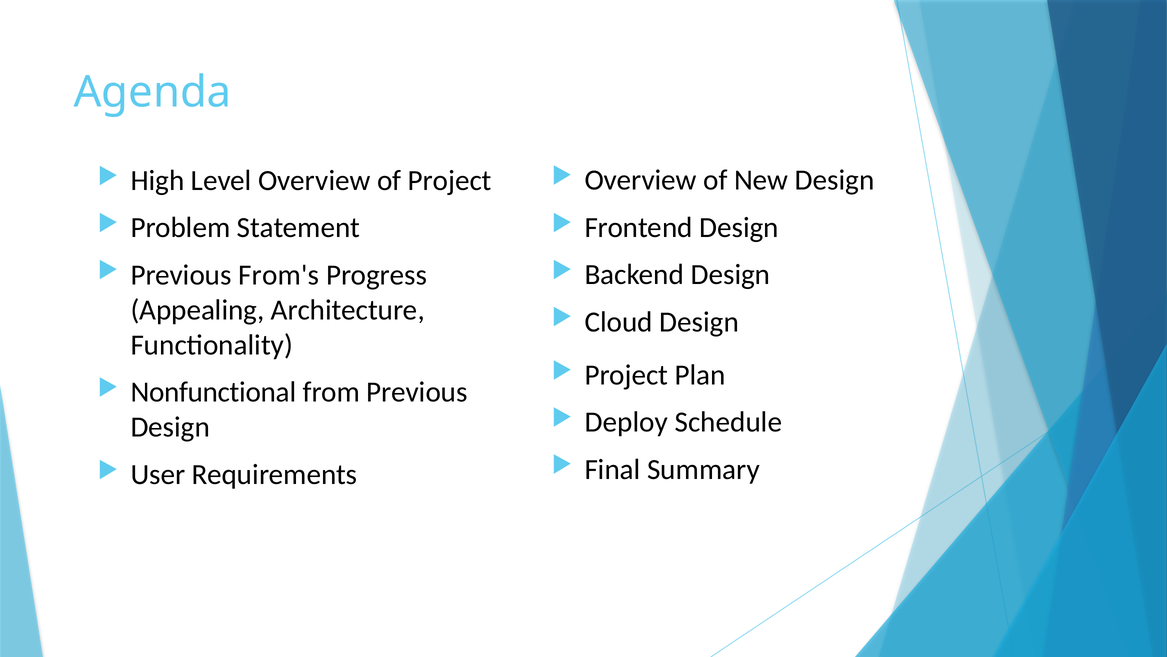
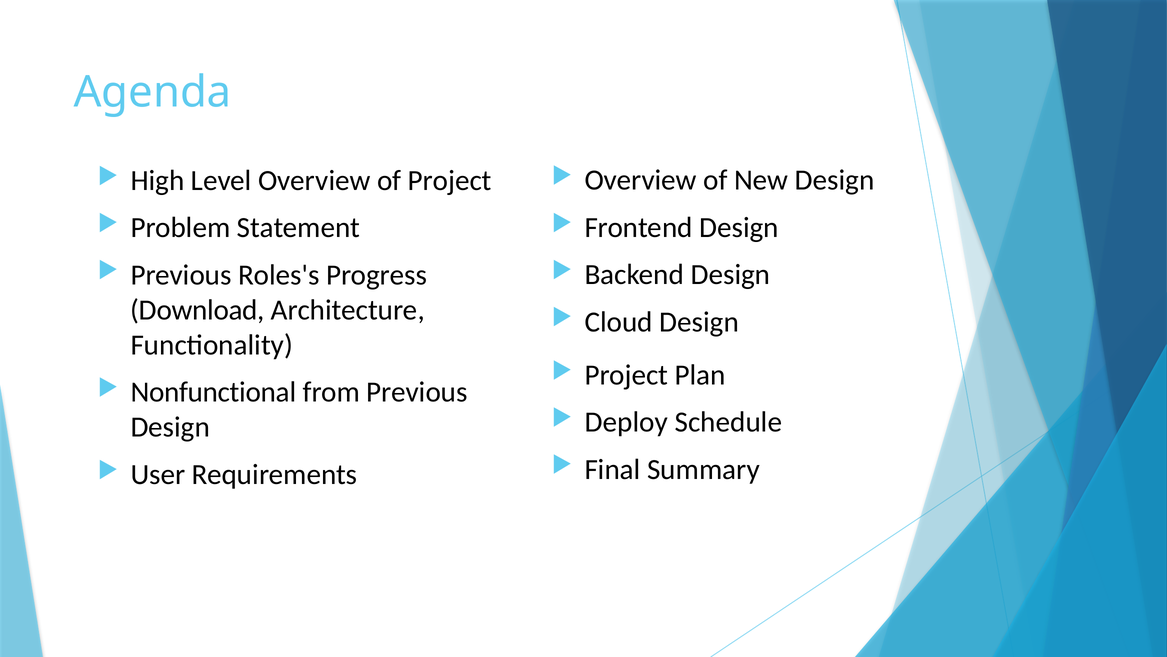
From's: From's -> Roles's
Appealing: Appealing -> Download
